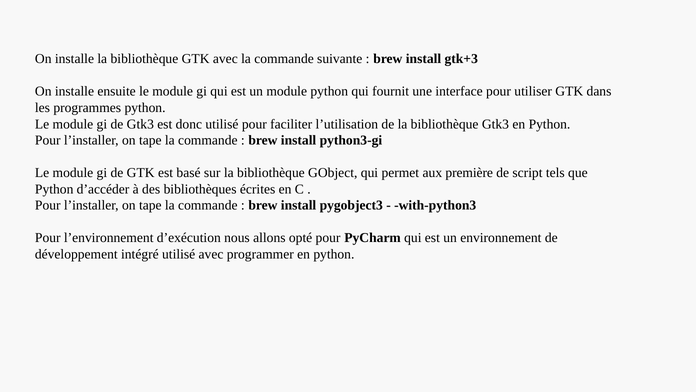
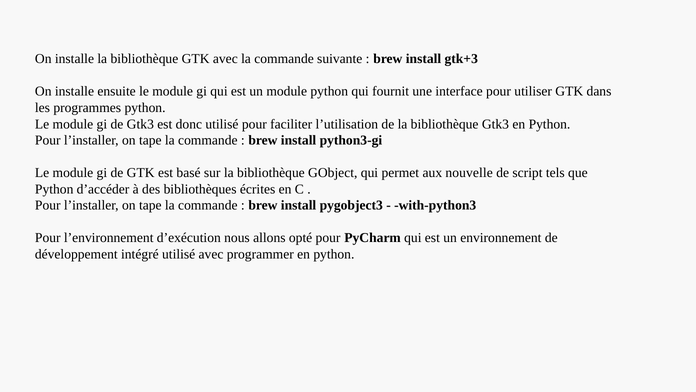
première: première -> nouvelle
